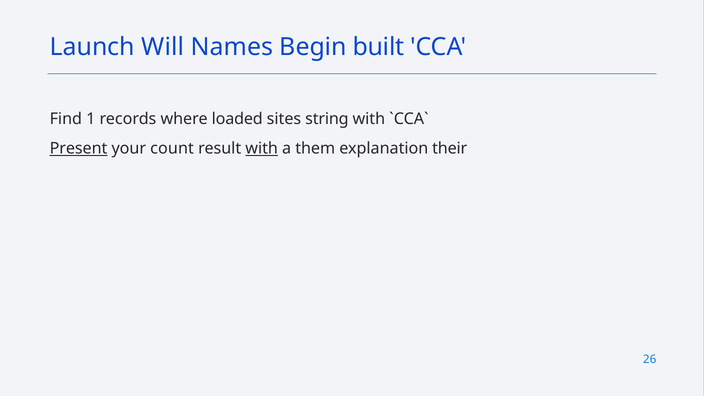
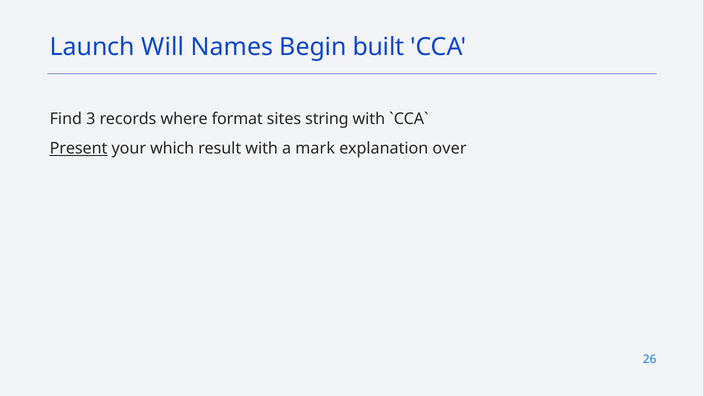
1: 1 -> 3
loaded: loaded -> format
count: count -> which
with at (262, 148) underline: present -> none
them: them -> mark
their: their -> over
